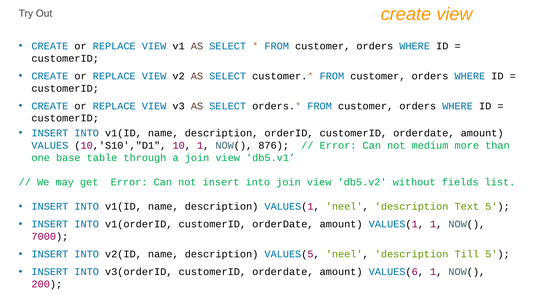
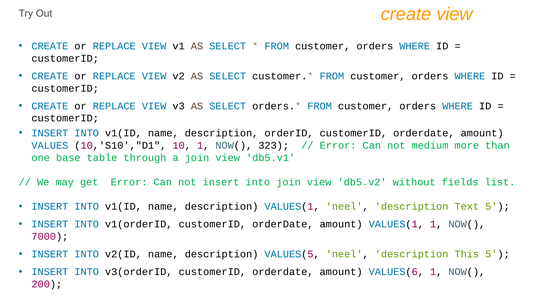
876: 876 -> 323
Till: Till -> This
